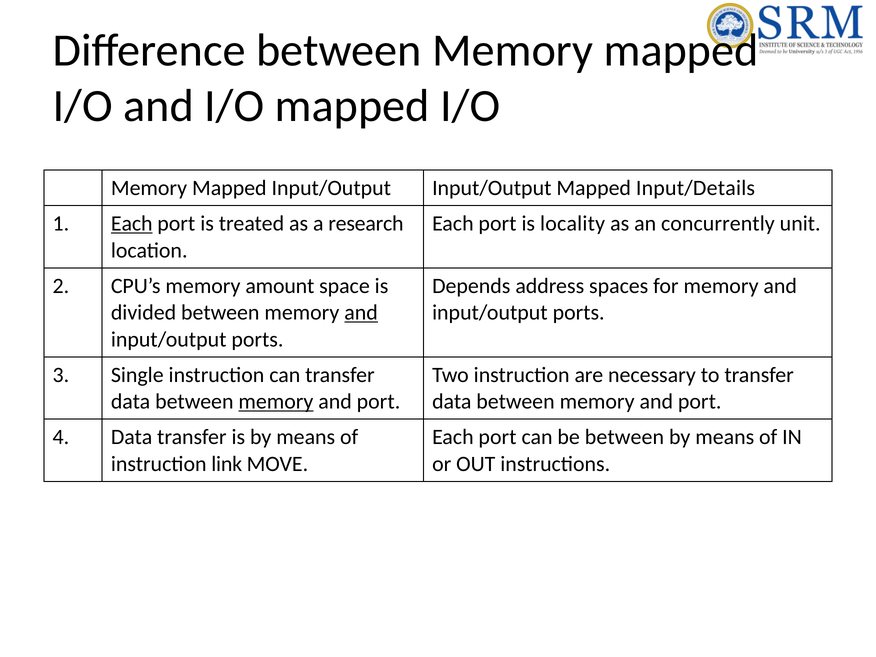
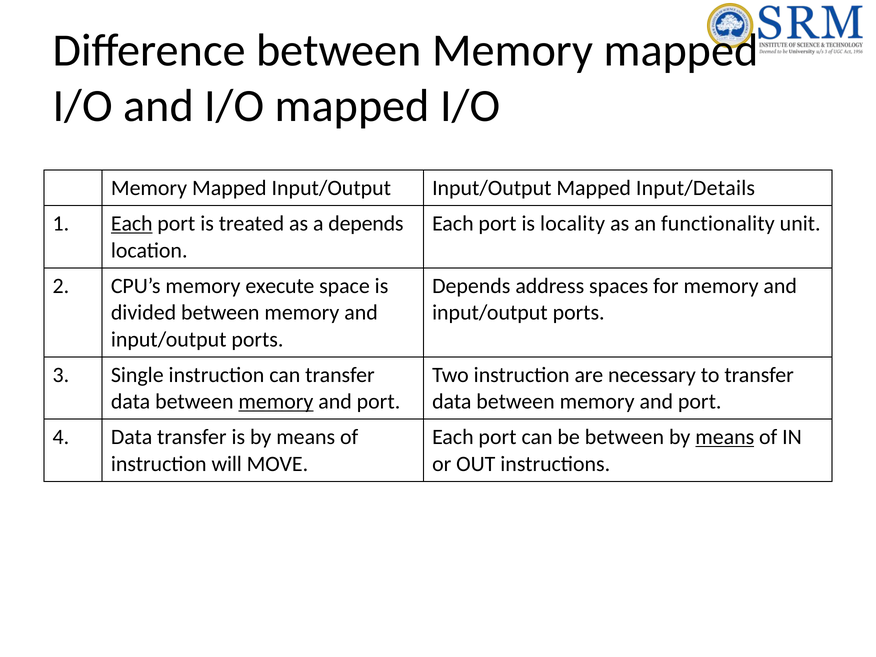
a research: research -> depends
concurrently: concurrently -> functionality
amount: amount -> execute
and at (361, 313) underline: present -> none
means at (725, 437) underline: none -> present
link: link -> will
